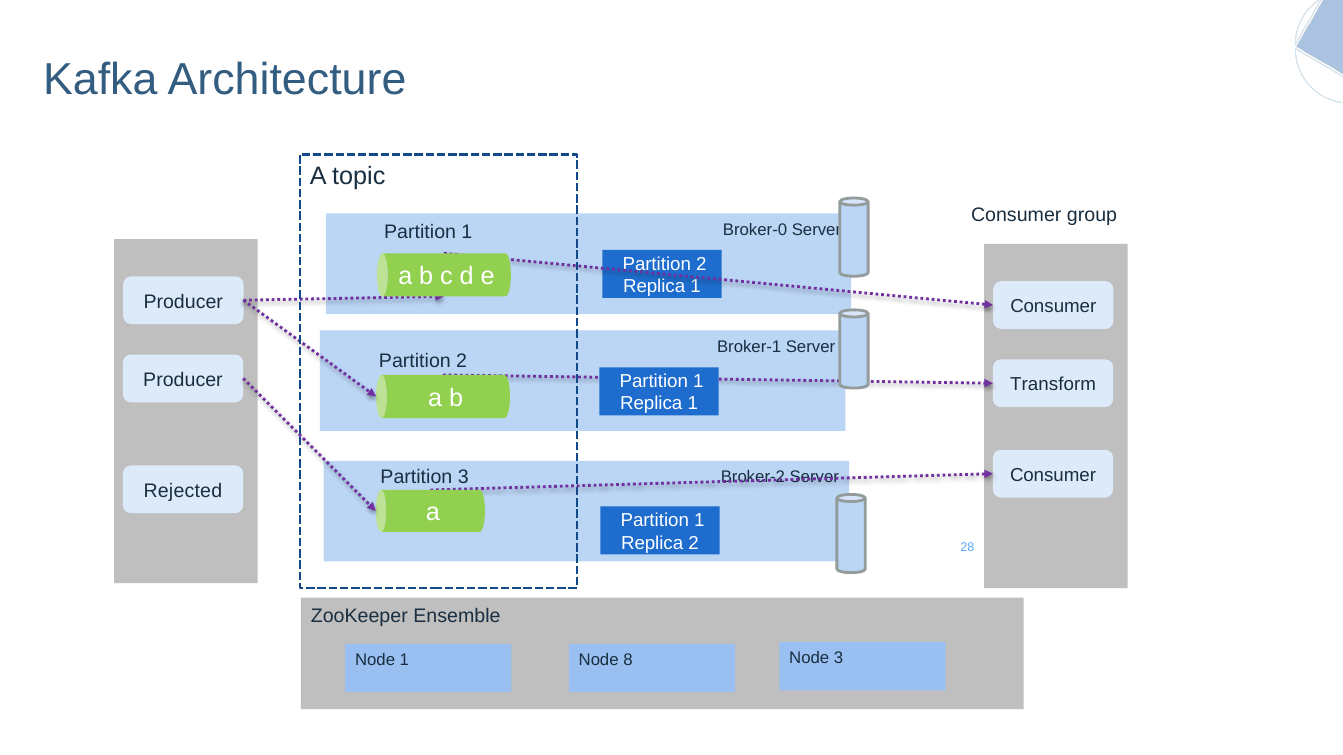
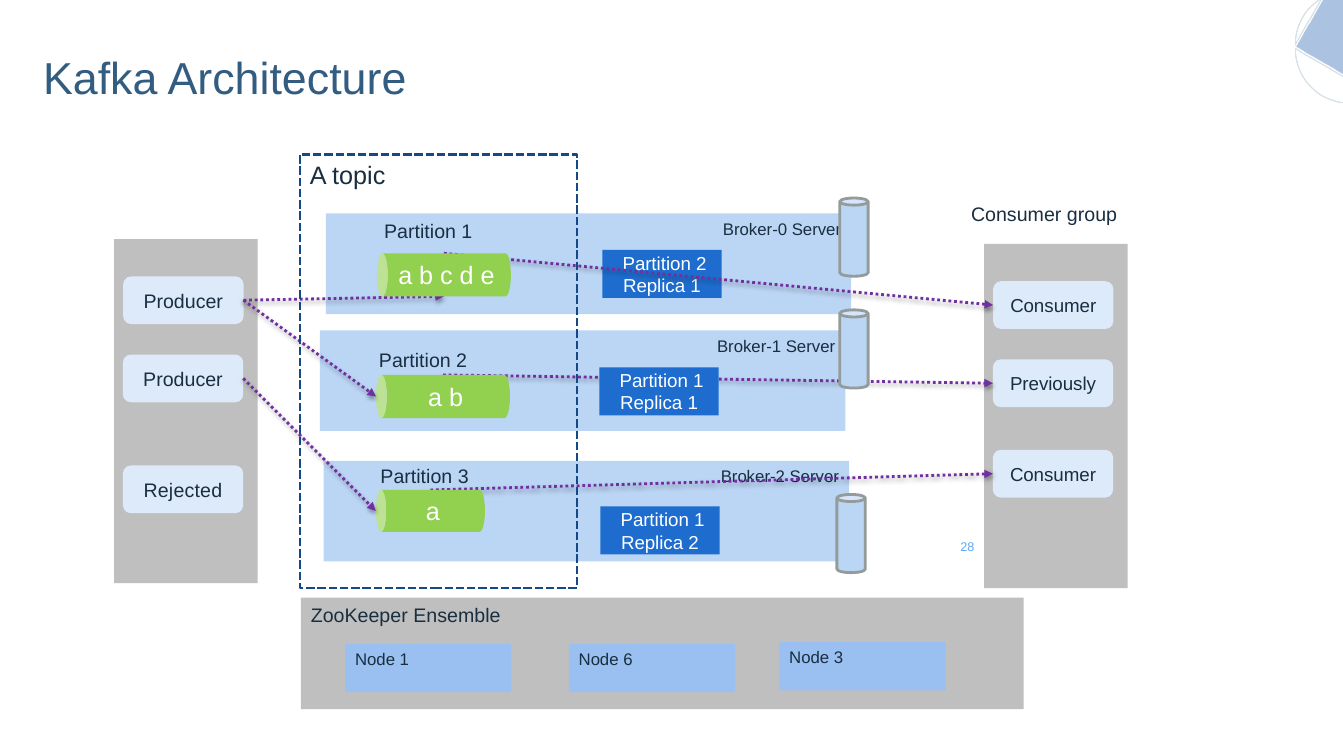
Transform: Transform -> Previously
8: 8 -> 6
